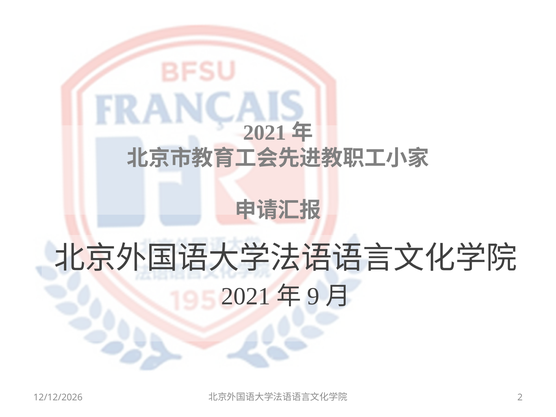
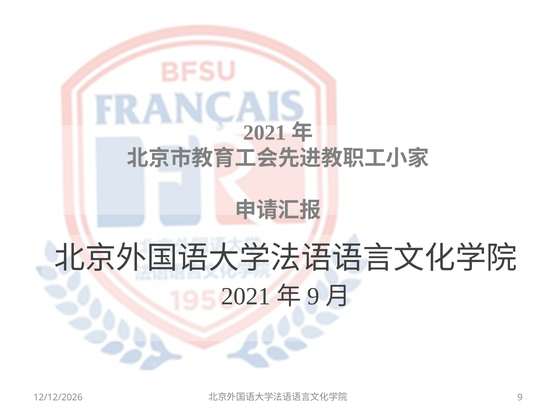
2 at (520, 397): 2 -> 9
